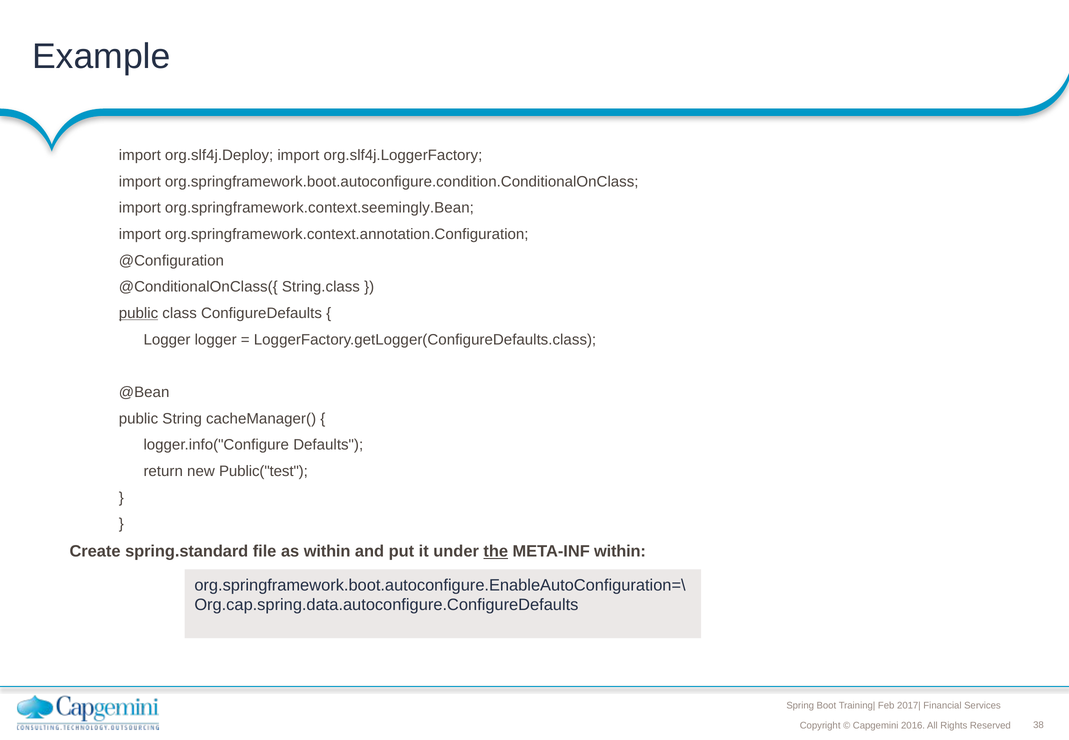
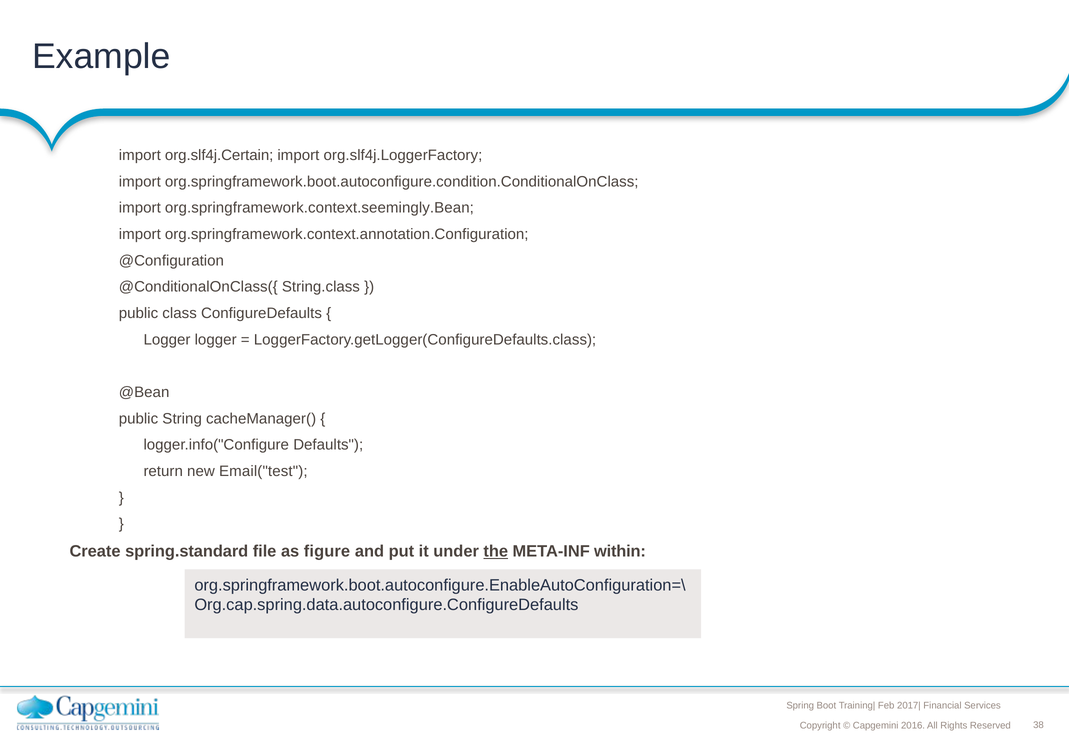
org.slf4j.Deploy: org.slf4j.Deploy -> org.slf4j.Certain
public at (139, 313) underline: present -> none
Public("test: Public("test -> Email("test
as within: within -> figure
